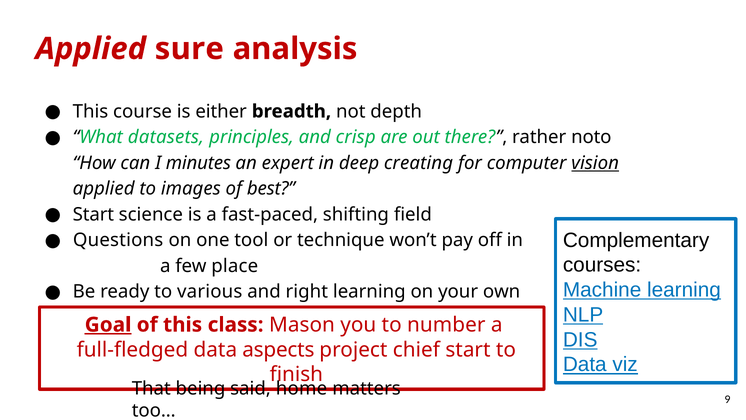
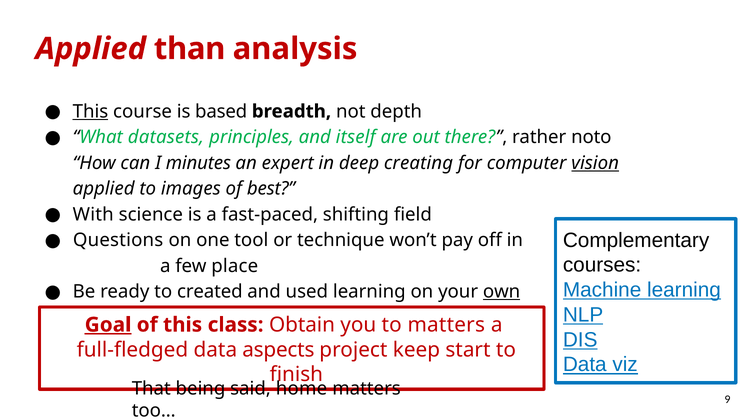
sure: sure -> than
This at (90, 111) underline: none -> present
either: either -> based
crisp: crisp -> itself
Start at (93, 214): Start -> With
various: various -> created
right: right -> used
own underline: none -> present
Mason: Mason -> Obtain
to number: number -> matters
chief: chief -> keep
